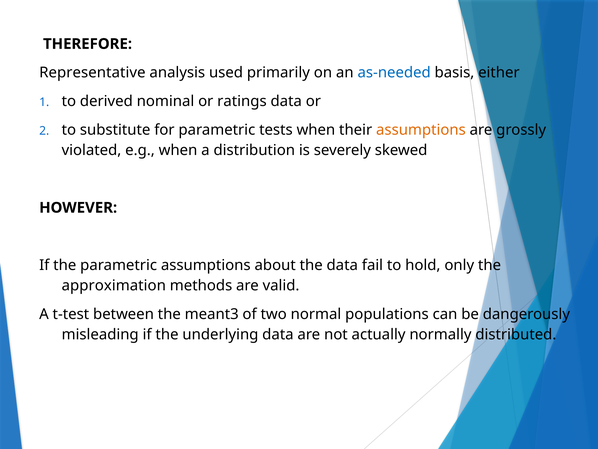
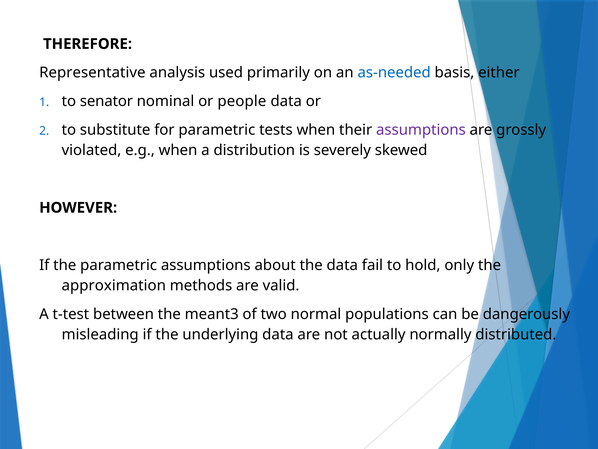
derived: derived -> senator
ratings: ratings -> people
assumptions at (421, 130) colour: orange -> purple
